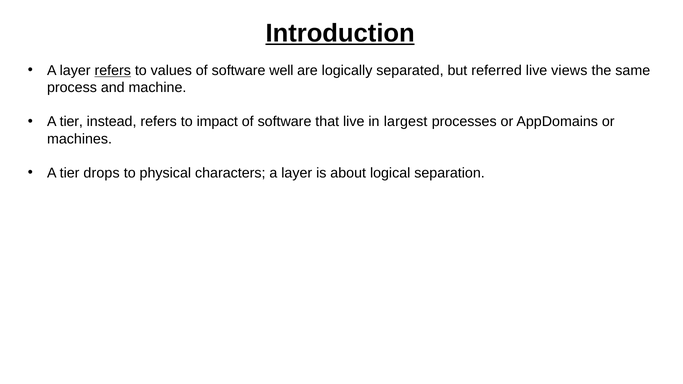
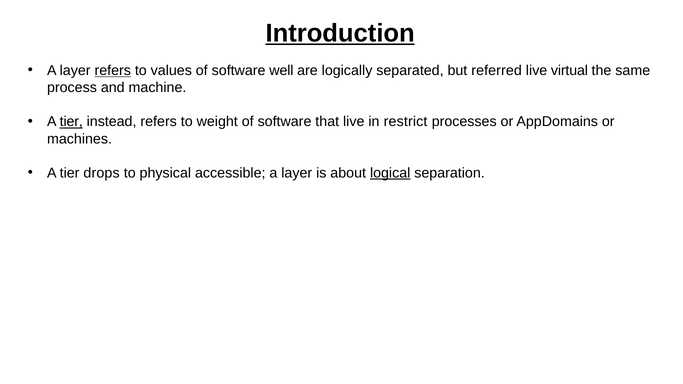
views: views -> virtual
tier at (71, 122) underline: none -> present
impact: impact -> weight
largest: largest -> restrict
characters: characters -> accessible
logical underline: none -> present
